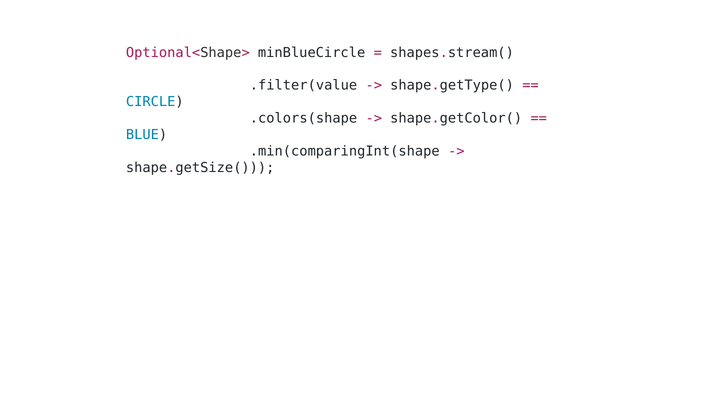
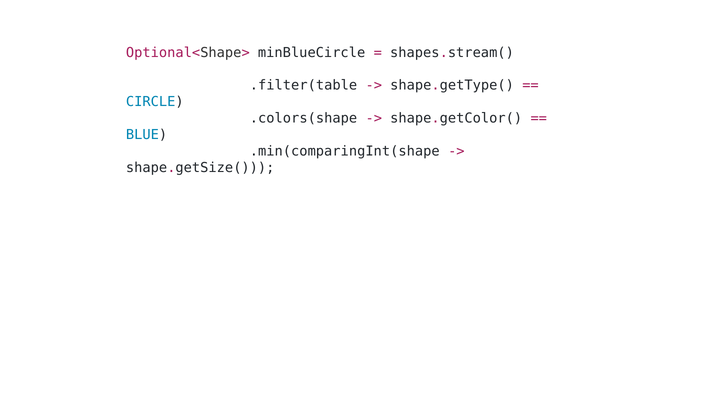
.filter(value: .filter(value -> .filter(table
